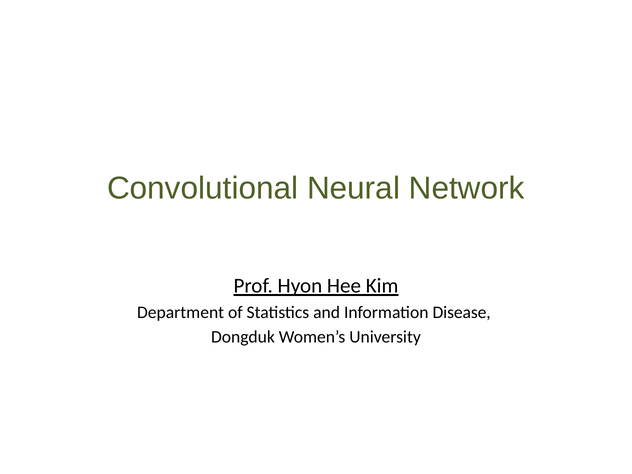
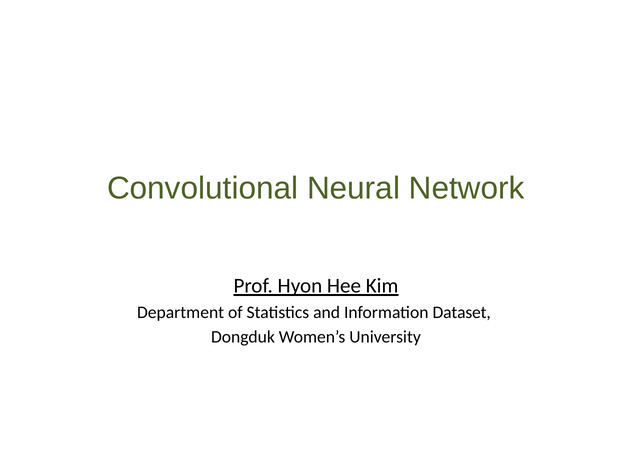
Disease: Disease -> Dataset
